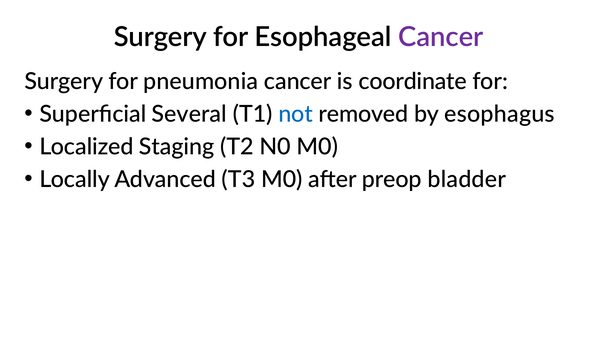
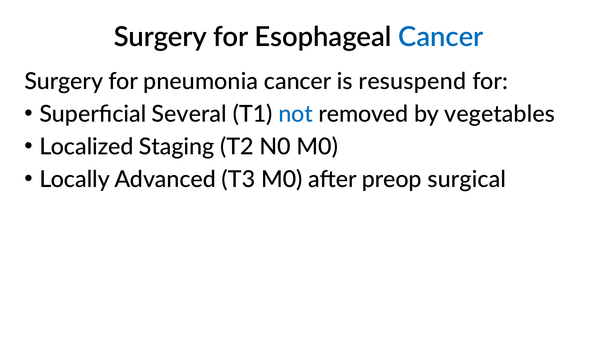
Cancer at (441, 37) colour: purple -> blue
coordinate: coordinate -> resuspend
esophagus: esophagus -> vegetables
bladder: bladder -> surgical
